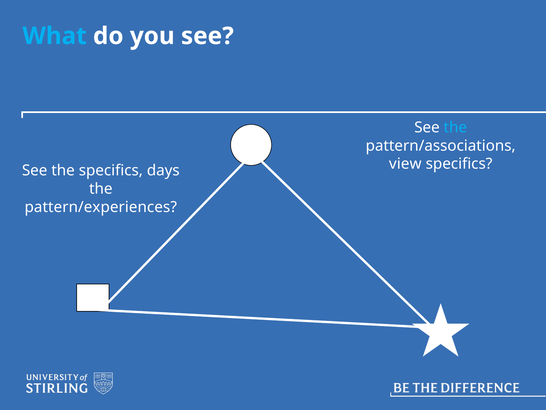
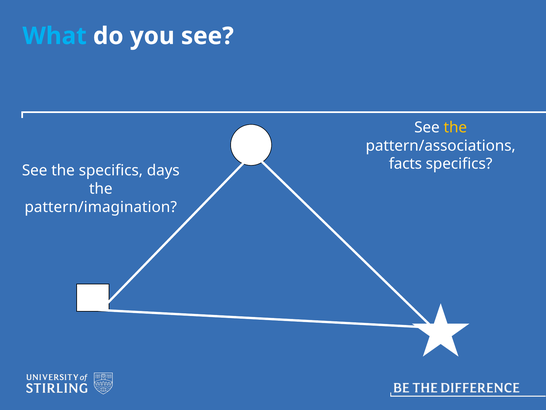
the at (455, 127) colour: light blue -> yellow
view: view -> facts
pattern/experiences: pattern/experiences -> pattern/imagination
